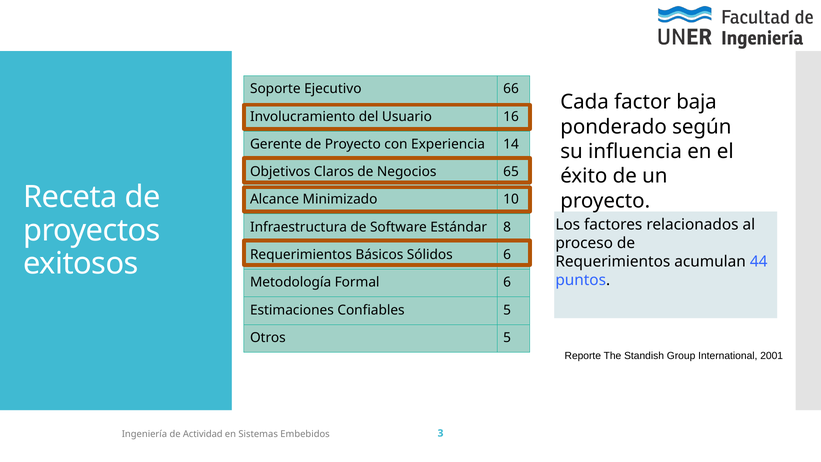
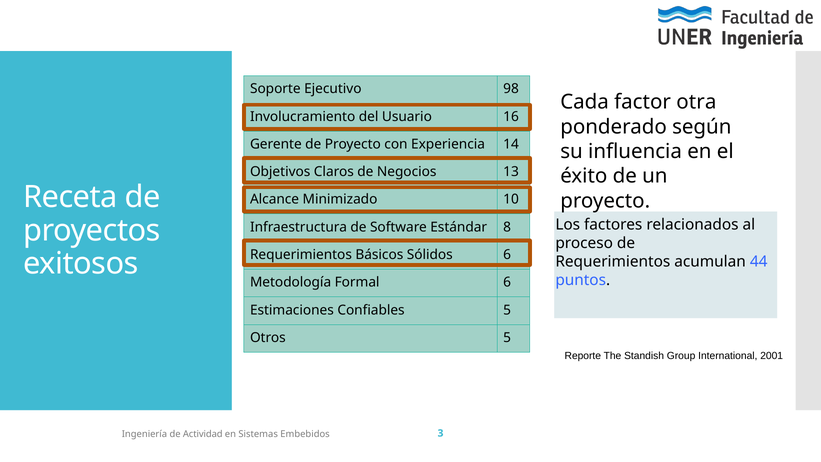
66: 66 -> 98
baja: baja -> otra
65: 65 -> 13
